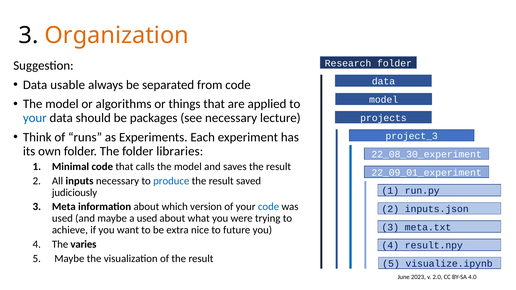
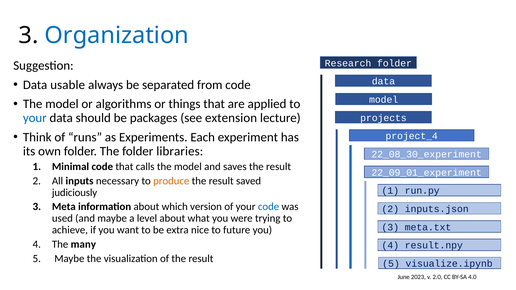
Organization colour: orange -> blue
see necessary: necessary -> extension
project_3: project_3 -> project_4
produce colour: blue -> orange
a used: used -> level
varies: varies -> many
